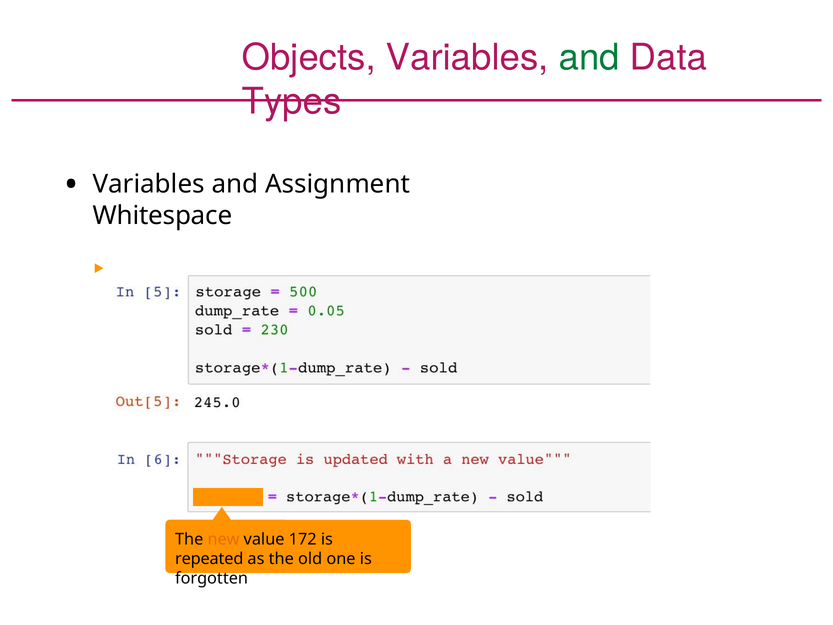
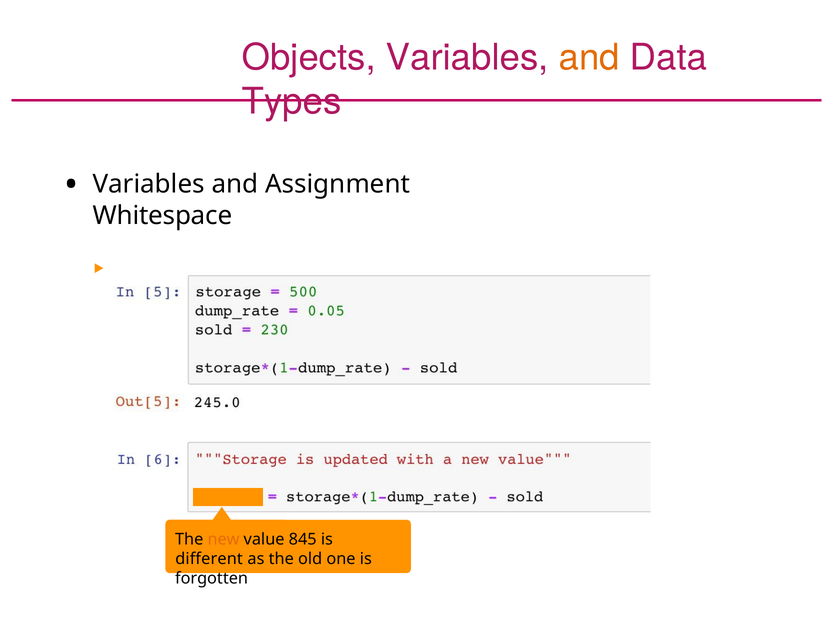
and at (589, 58) colour: green -> orange
172: 172 -> 845
repeated: repeated -> diﬀerent
